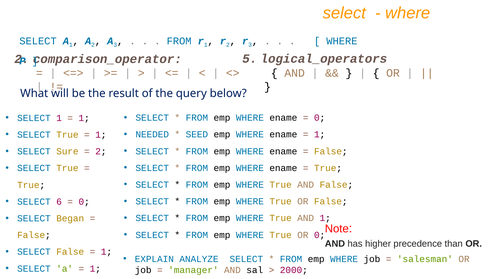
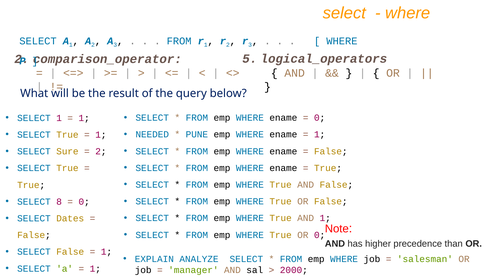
SEED: SEED -> PUNE
6: 6 -> 8
Began: Began -> Dates
